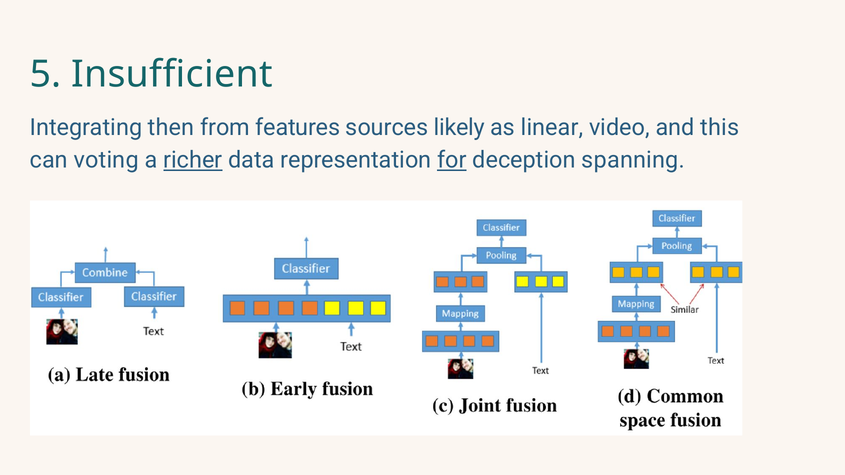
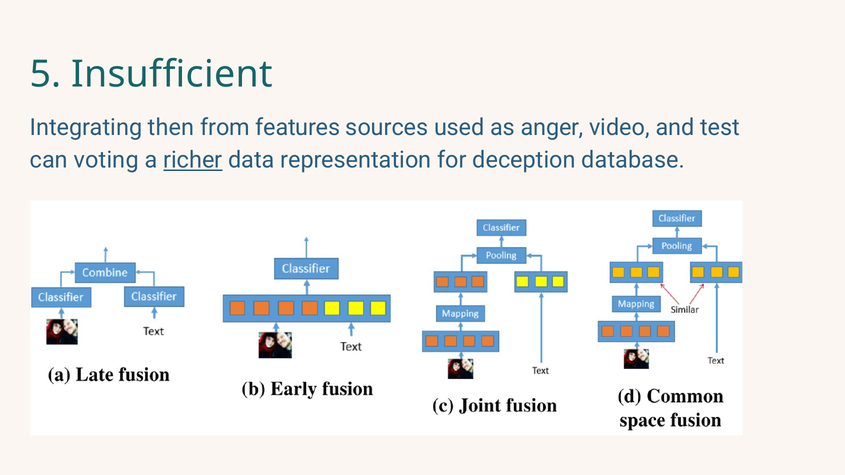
likely: likely -> used
linear: linear -> anger
this: this -> test
for underline: present -> none
spanning: spanning -> database
